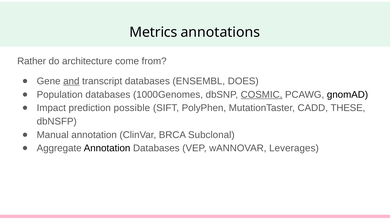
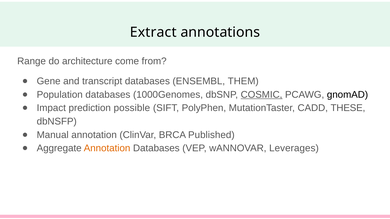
Metrics: Metrics -> Extract
Rather: Rather -> Range
and underline: present -> none
DOES: DOES -> THEM
Subclonal: Subclonal -> Published
Annotation at (107, 149) colour: black -> orange
